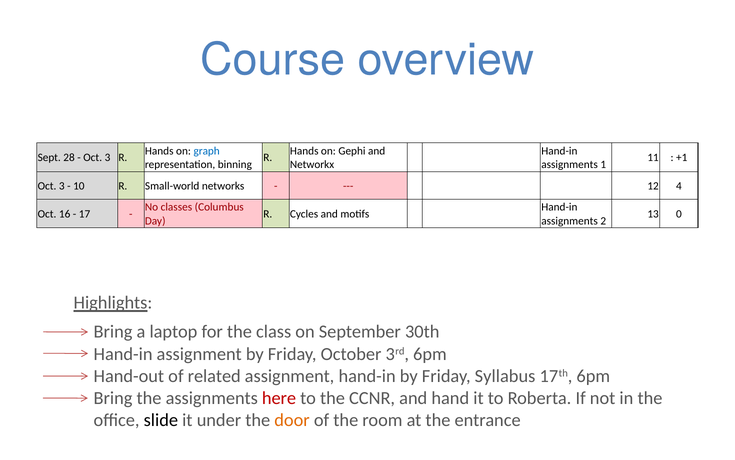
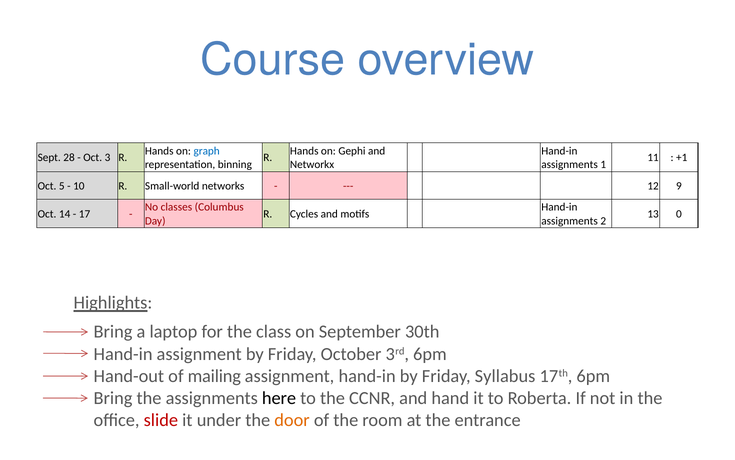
3 at (62, 186): 3 -> 5
4: 4 -> 9
16: 16 -> 14
related: related -> mailing
here colour: red -> black
slide colour: black -> red
